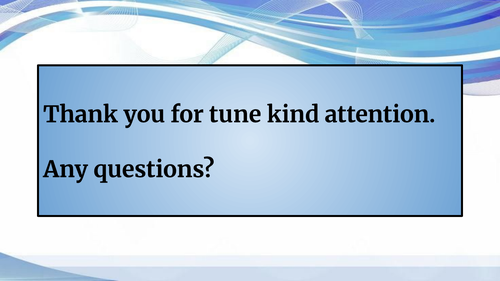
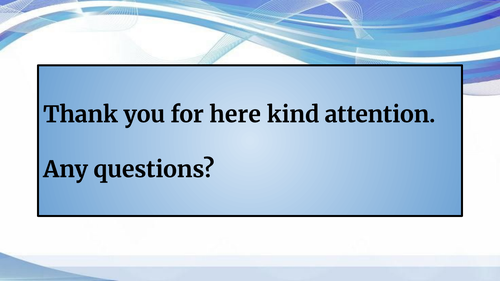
tune: tune -> here
